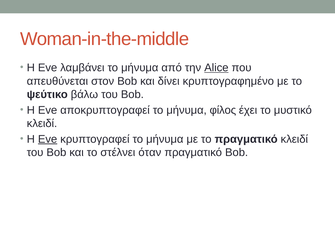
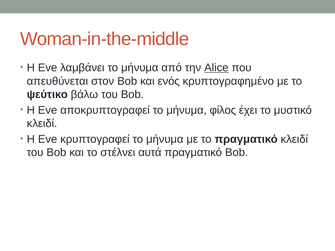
δίνει: δίνει -> ενός
Eve at (48, 139) underline: present -> none
όταν: όταν -> αυτά
